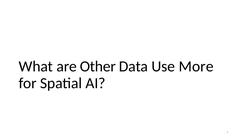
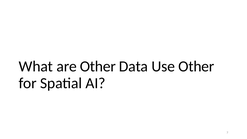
Use More: More -> Other
